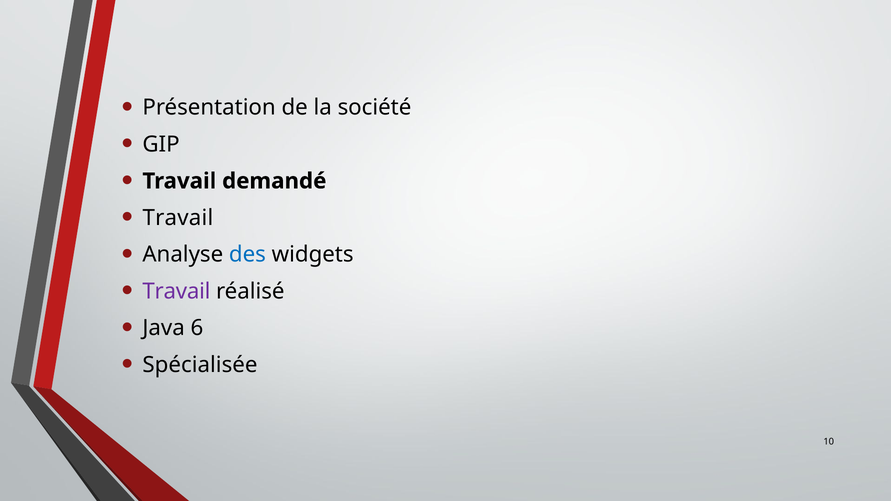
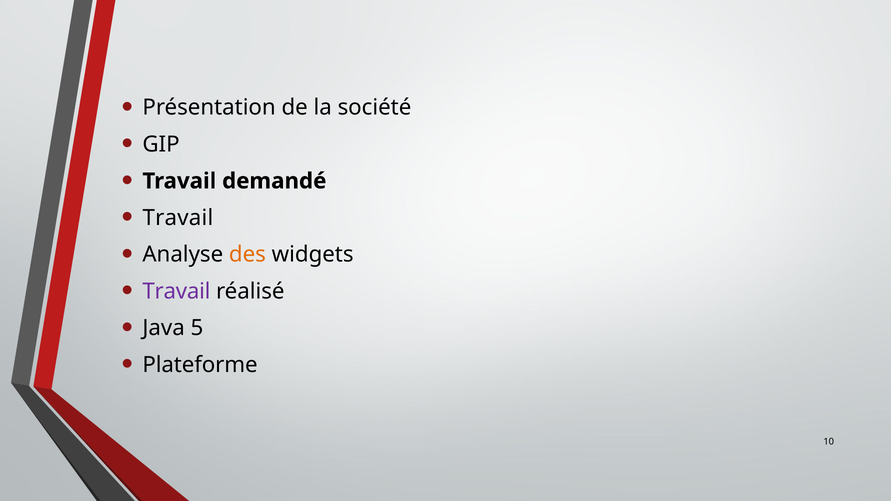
des colour: blue -> orange
6: 6 -> 5
Spécialisée: Spécialisée -> Plateforme
